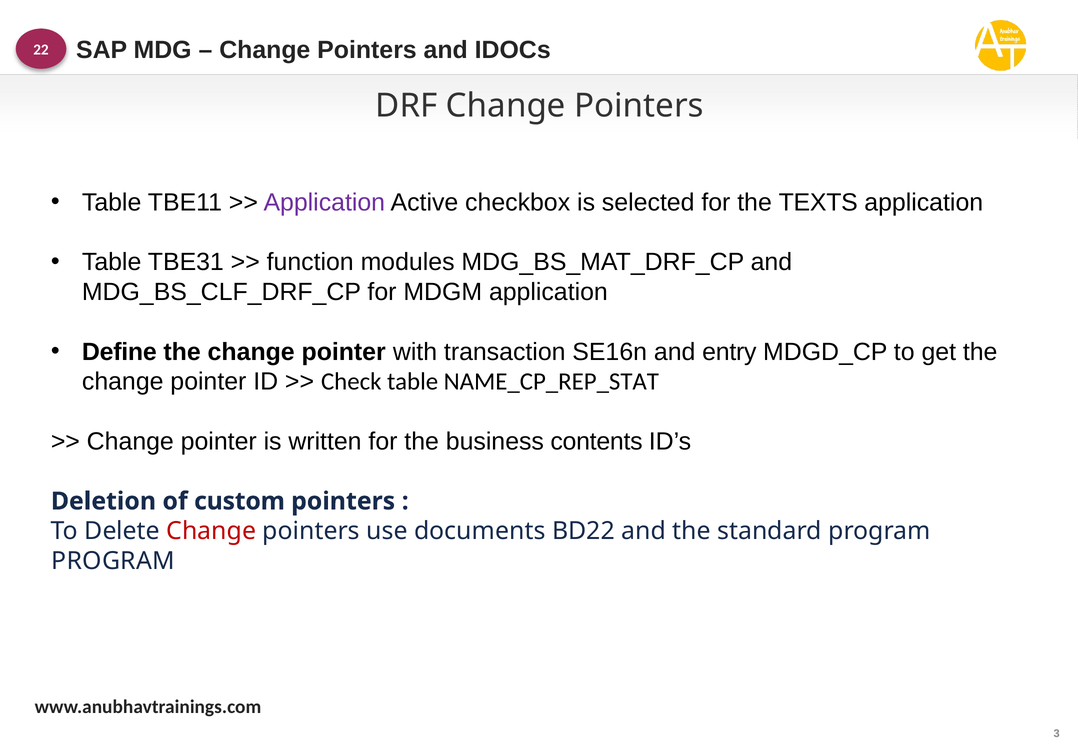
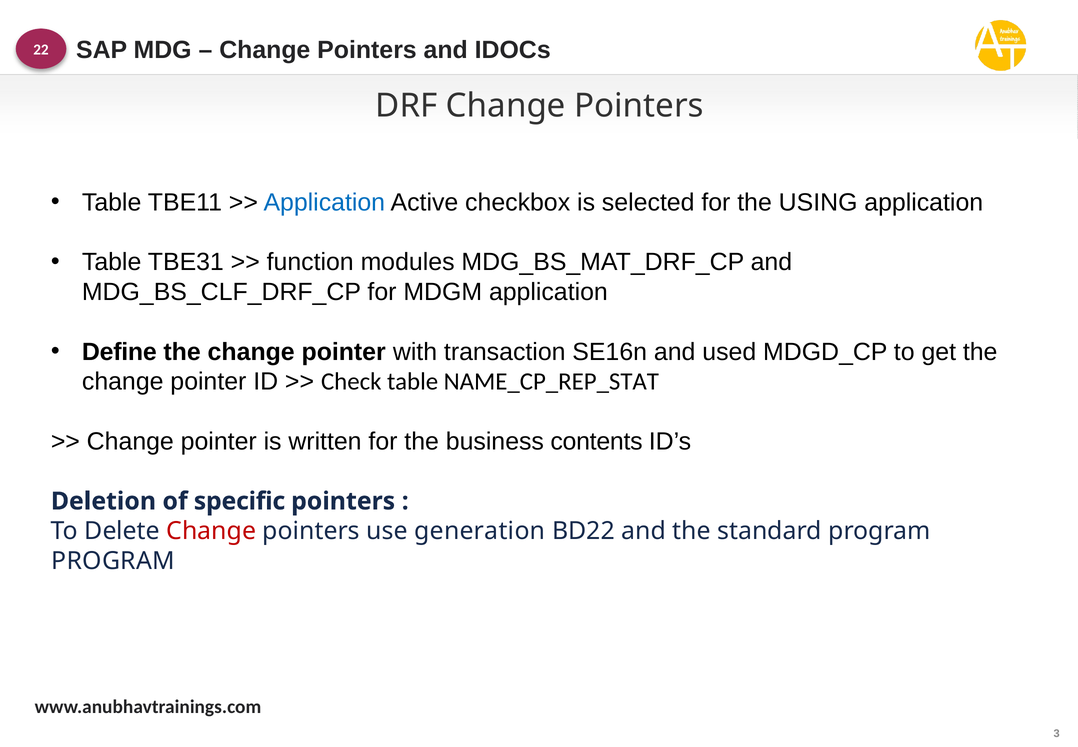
Application at (324, 202) colour: purple -> blue
TEXTS: TEXTS -> USING
entry: entry -> used
custom: custom -> specific
documents: documents -> generation
